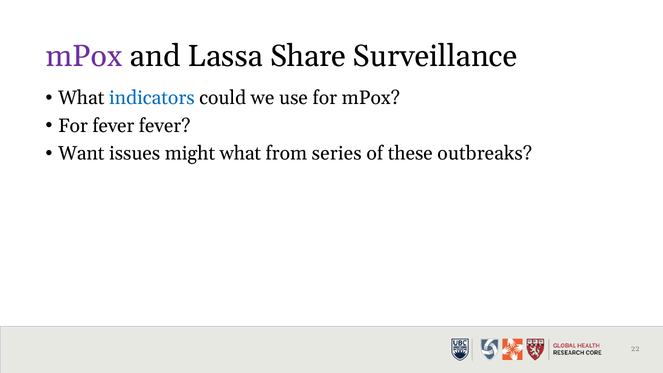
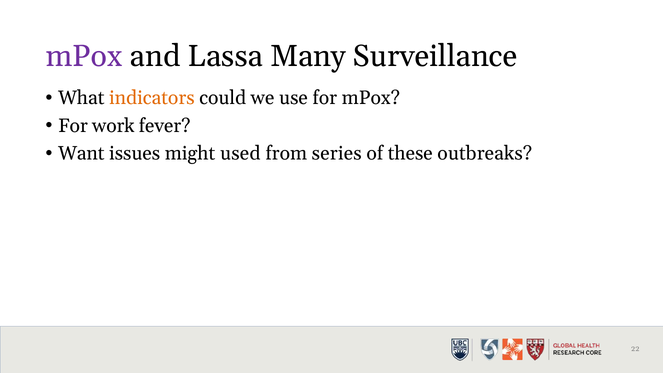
Share: Share -> Many
indicators colour: blue -> orange
For fever: fever -> work
might what: what -> used
